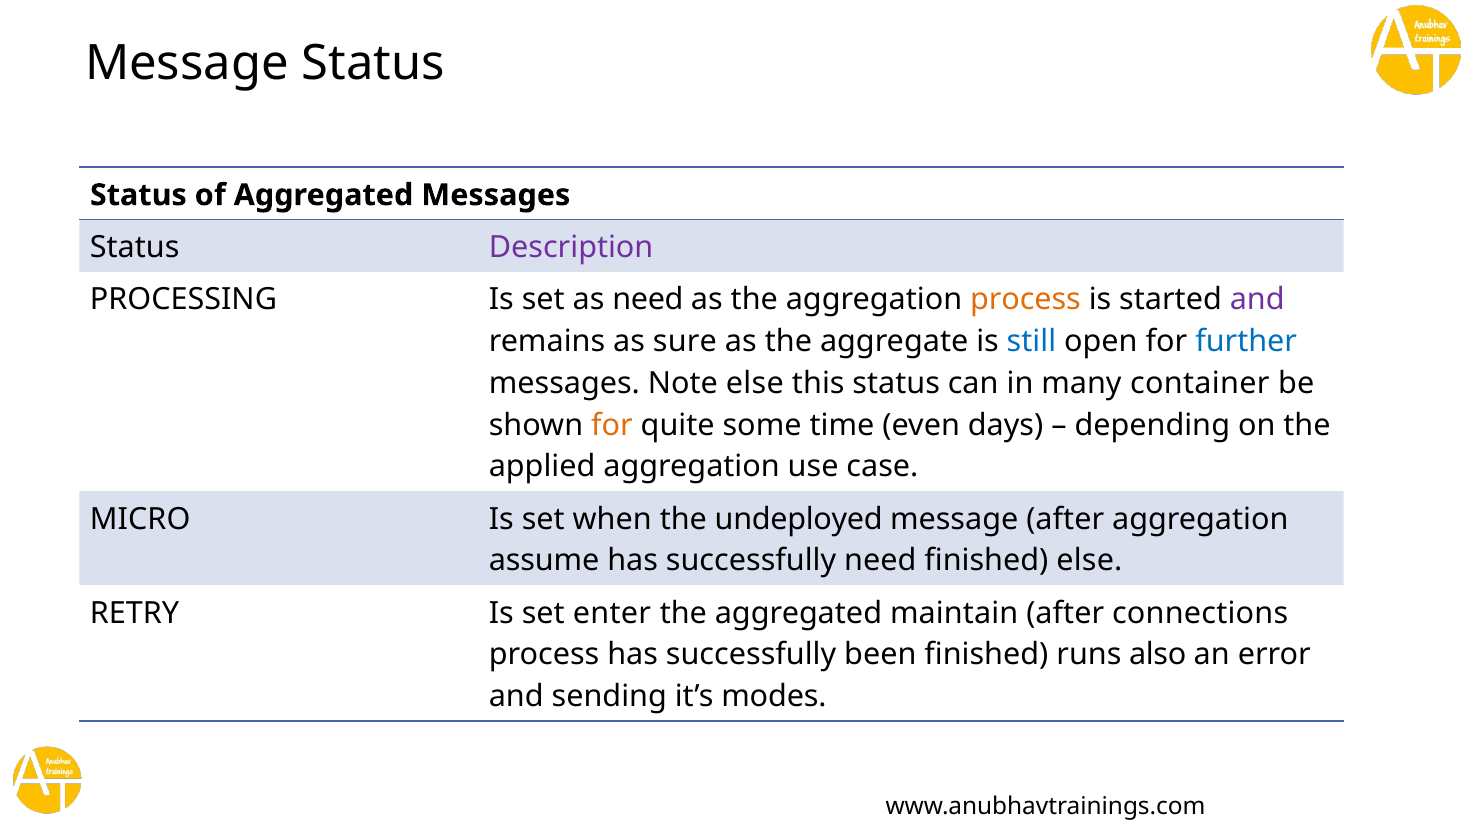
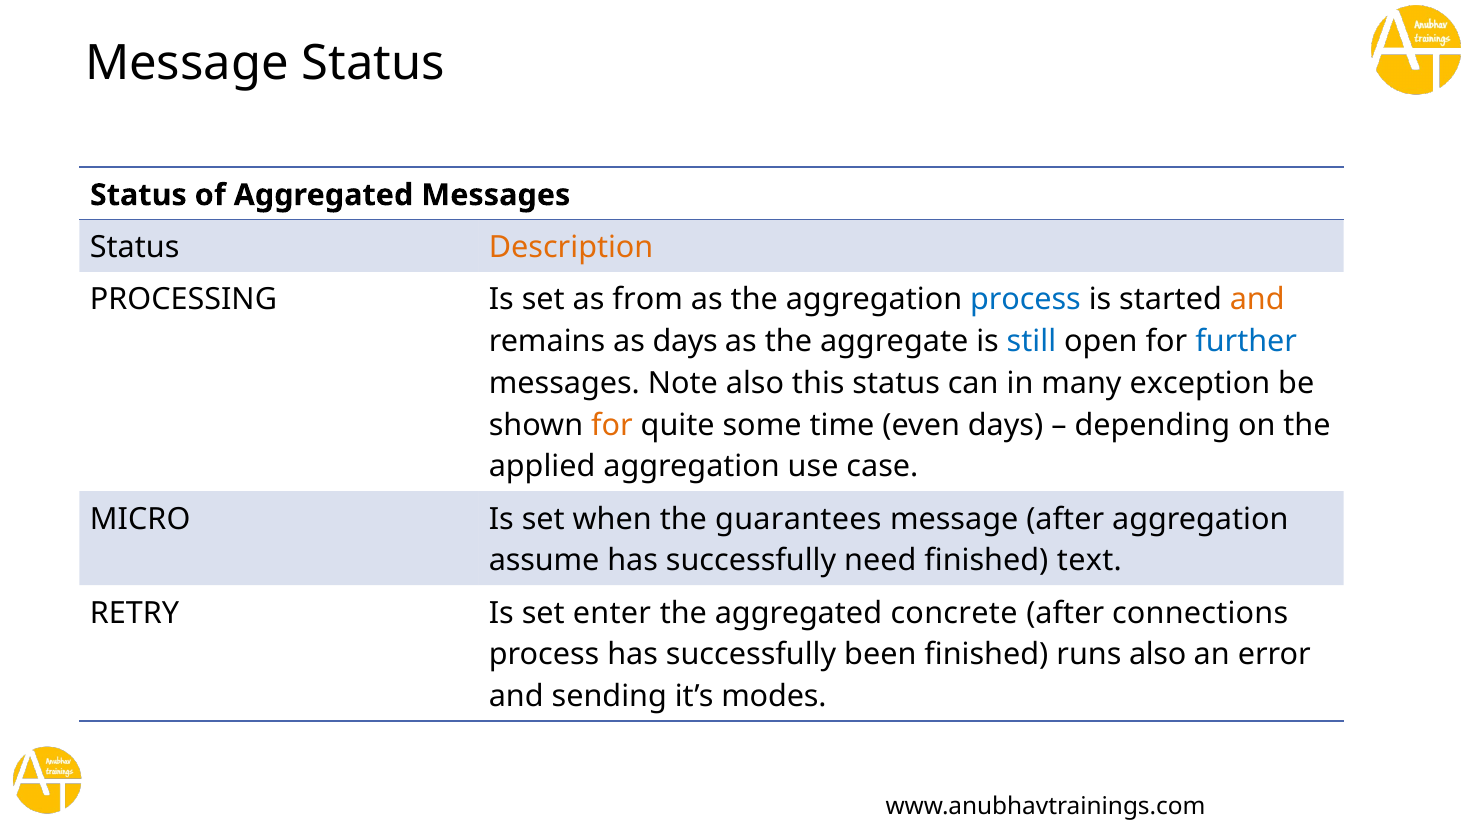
Description colour: purple -> orange
as need: need -> from
process at (1026, 300) colour: orange -> blue
and at (1257, 300) colour: purple -> orange
as sure: sure -> days
Note else: else -> also
container: container -> exception
undeployed: undeployed -> guarantees
finished else: else -> text
maintain: maintain -> concrete
